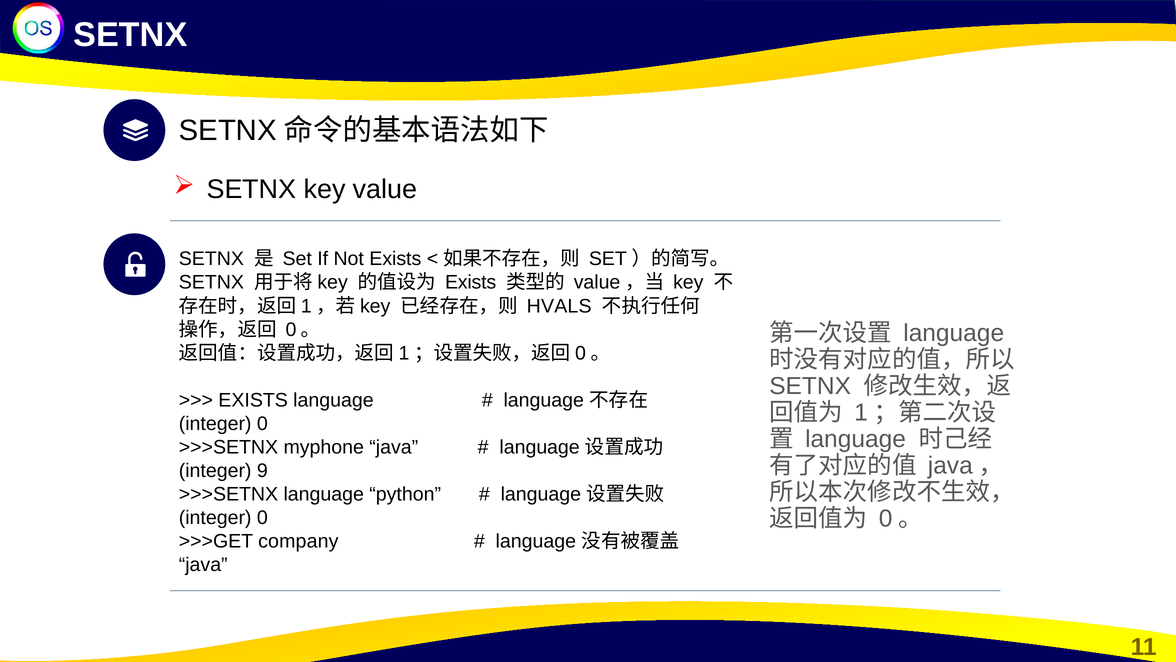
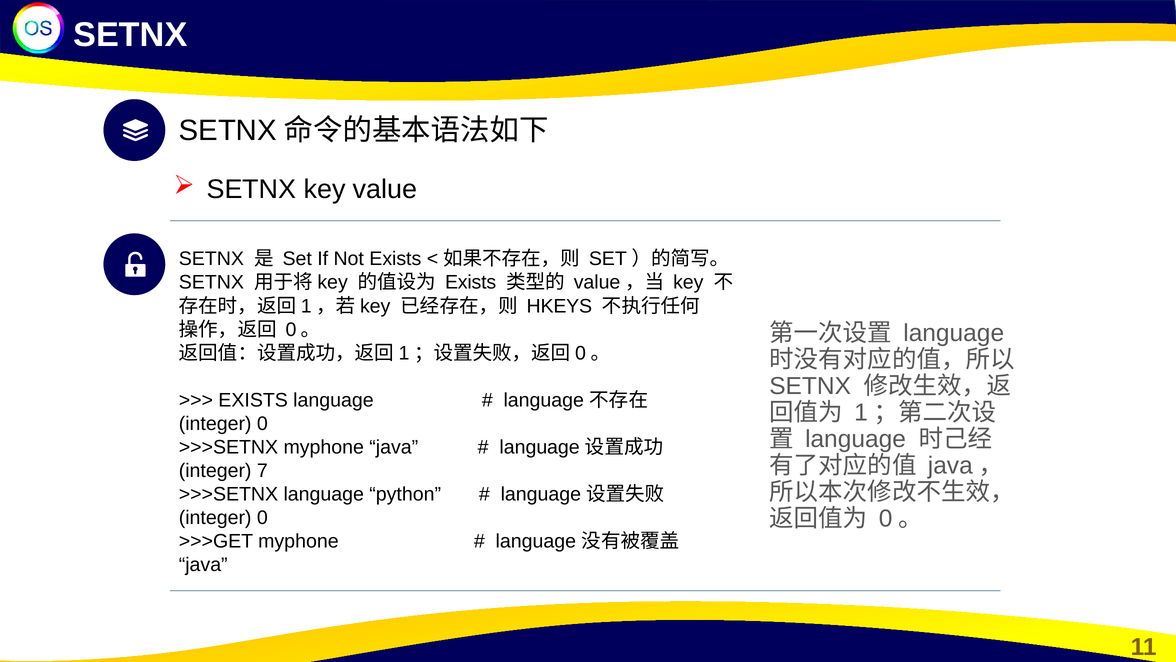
HVALS: HVALS -> HKEYS
9: 9 -> 7
>>>GET company: company -> myphone
